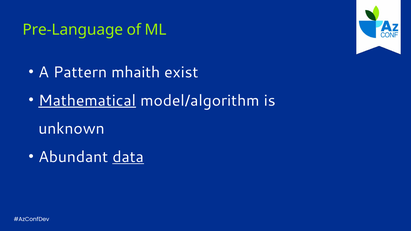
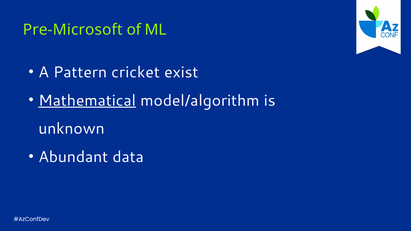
Pre-Language: Pre-Language -> Pre-Microsoft
mhaith: mhaith -> cricket
data underline: present -> none
